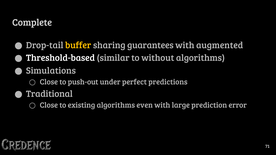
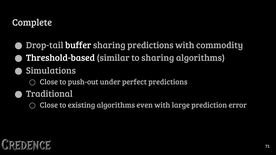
buffer colour: yellow -> white
sharing guarantees: guarantees -> predictions
augmented: augmented -> commodity
to without: without -> sharing
